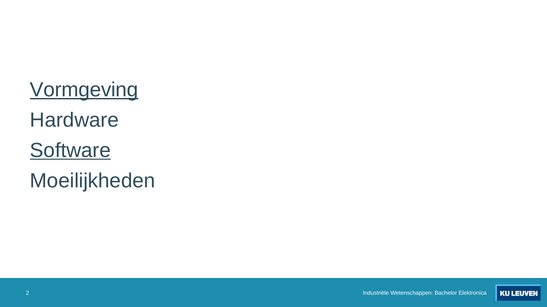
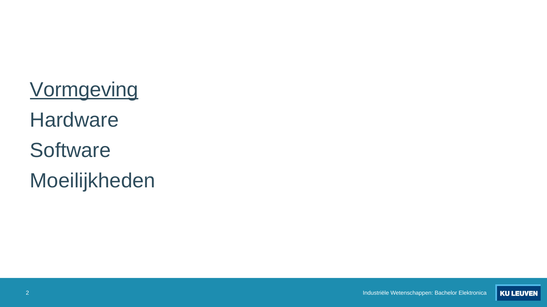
Software underline: present -> none
